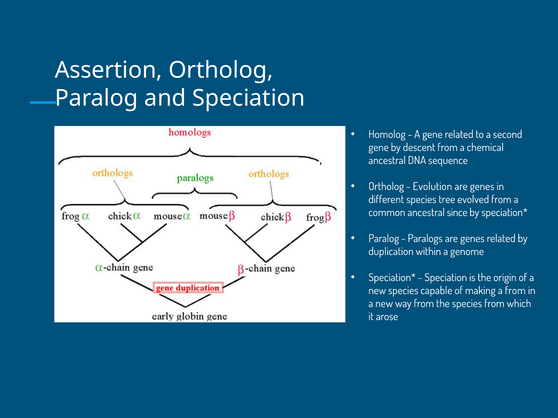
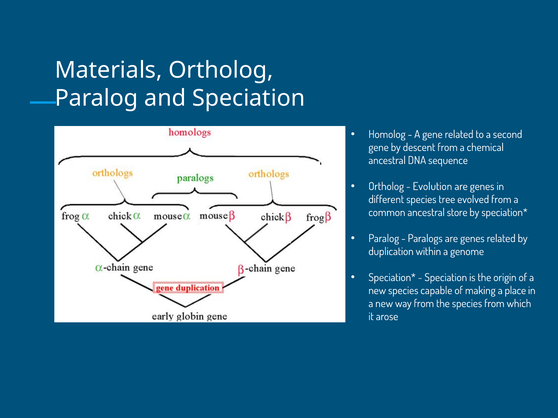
Assertion: Assertion -> Materials
since: since -> store
a from: from -> place
